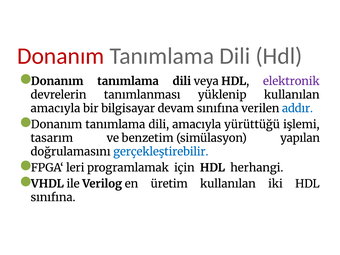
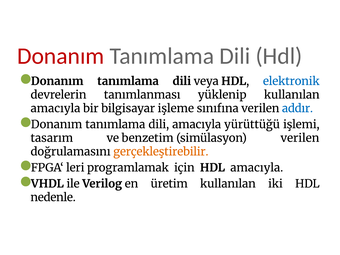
elektronik colour: purple -> blue
devam: devam -> işleme
simülasyon yapılan: yapılan -> verilen
gerçekleştirebilir colour: blue -> orange
HDL herhangi: herhangi -> amacıyla
sınıfına at (53, 197): sınıfına -> nedenle
